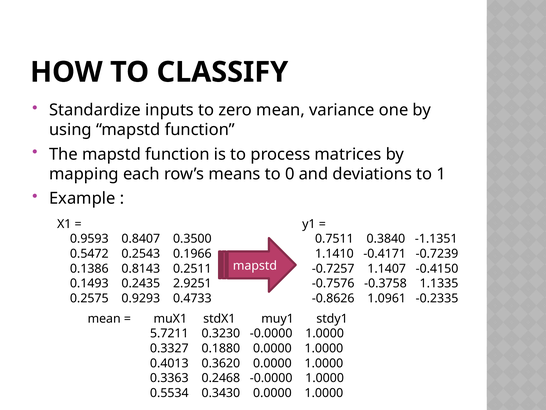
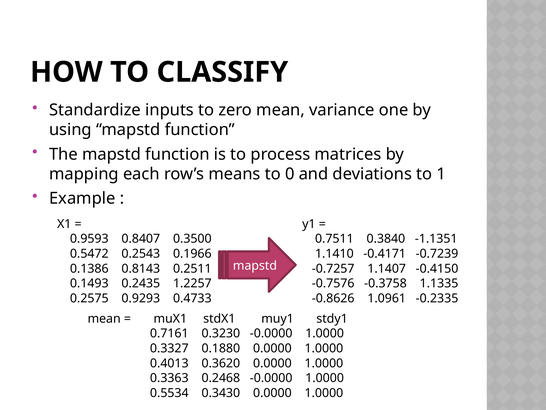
2.9251: 2.9251 -> 1.2257
5.7211: 5.7211 -> 0.7161
